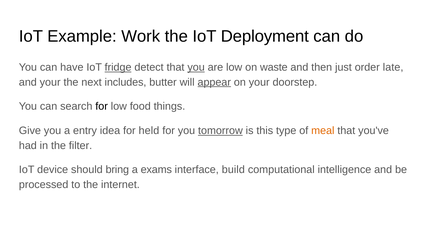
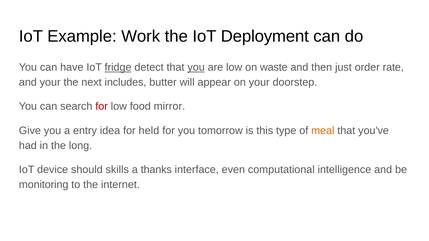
late: late -> rate
appear underline: present -> none
for at (102, 107) colour: black -> red
things: things -> mirror
tomorrow underline: present -> none
filter: filter -> long
bring: bring -> skills
exams: exams -> thanks
build: build -> even
processed: processed -> monitoring
